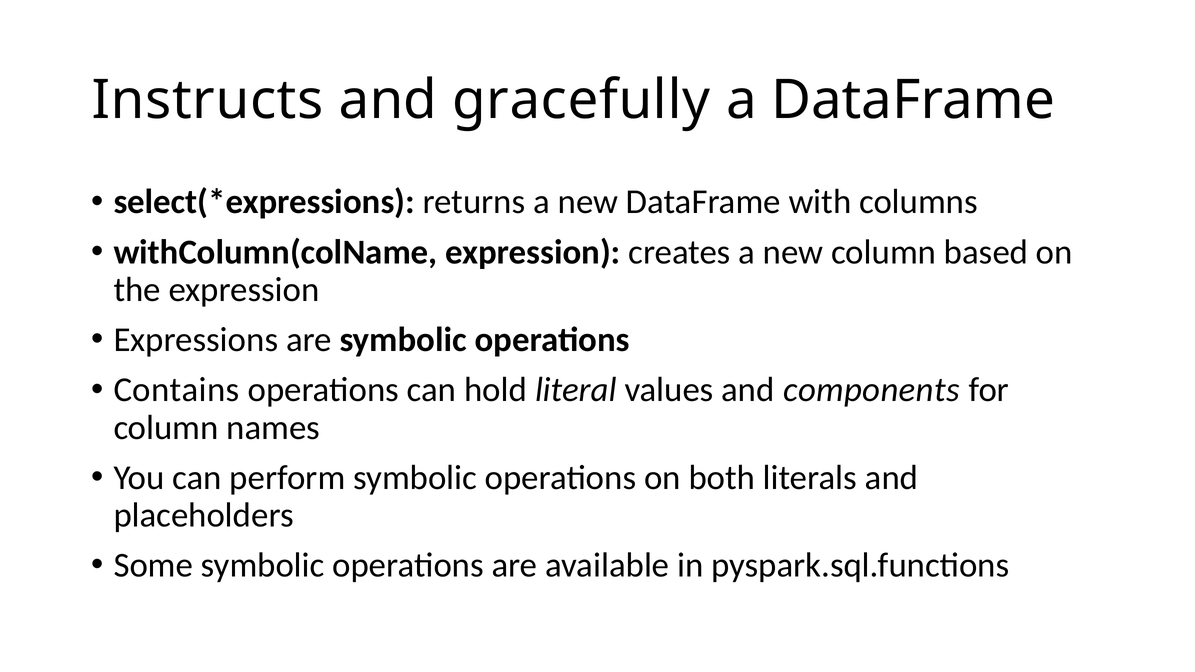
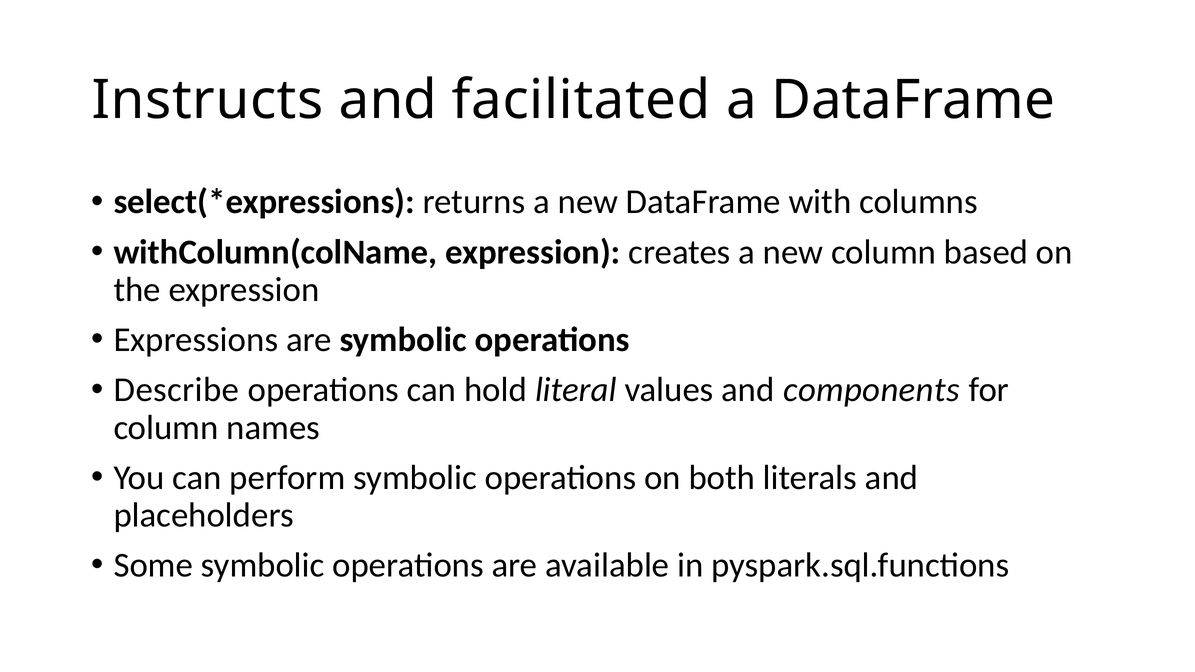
gracefully: gracefully -> facilitated
Contains: Contains -> Describe
